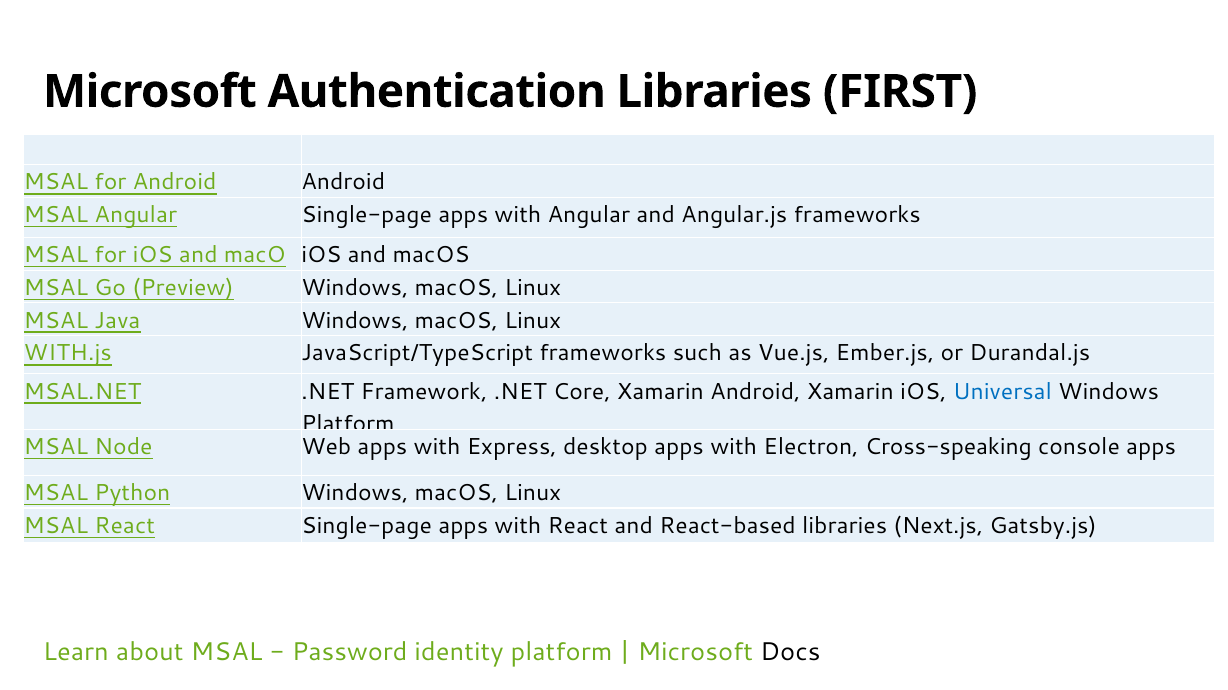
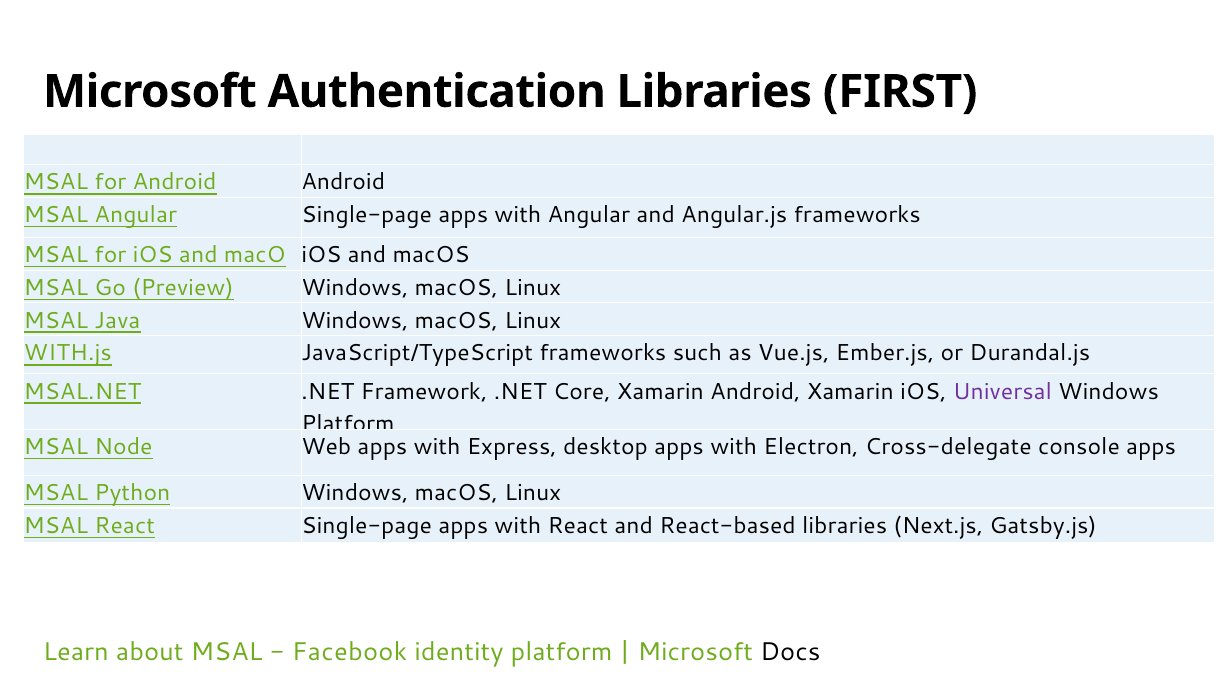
Universal colour: blue -> purple
Cross-speaking: Cross-speaking -> Cross-delegate
Password: Password -> Facebook
